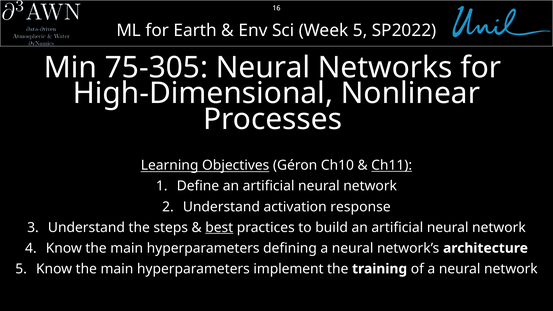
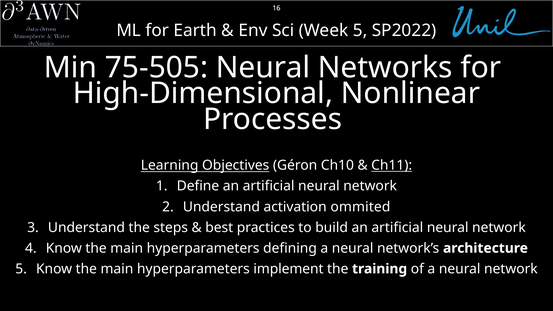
75-305: 75-305 -> 75-505
response: response -> ommited
best underline: present -> none
